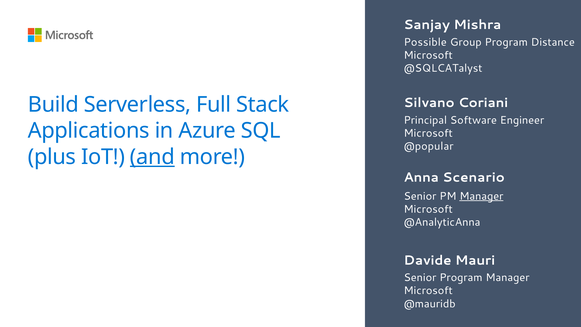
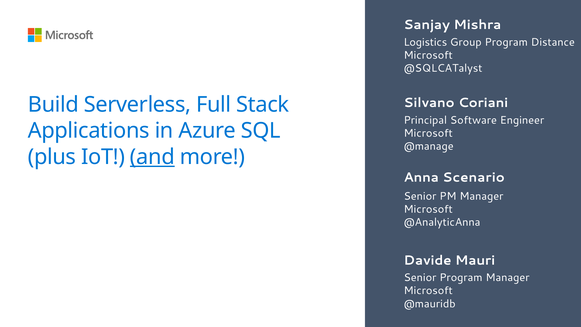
Possible: Possible -> Logistics
@popular: @popular -> @manage
Manager at (481, 196) underline: present -> none
